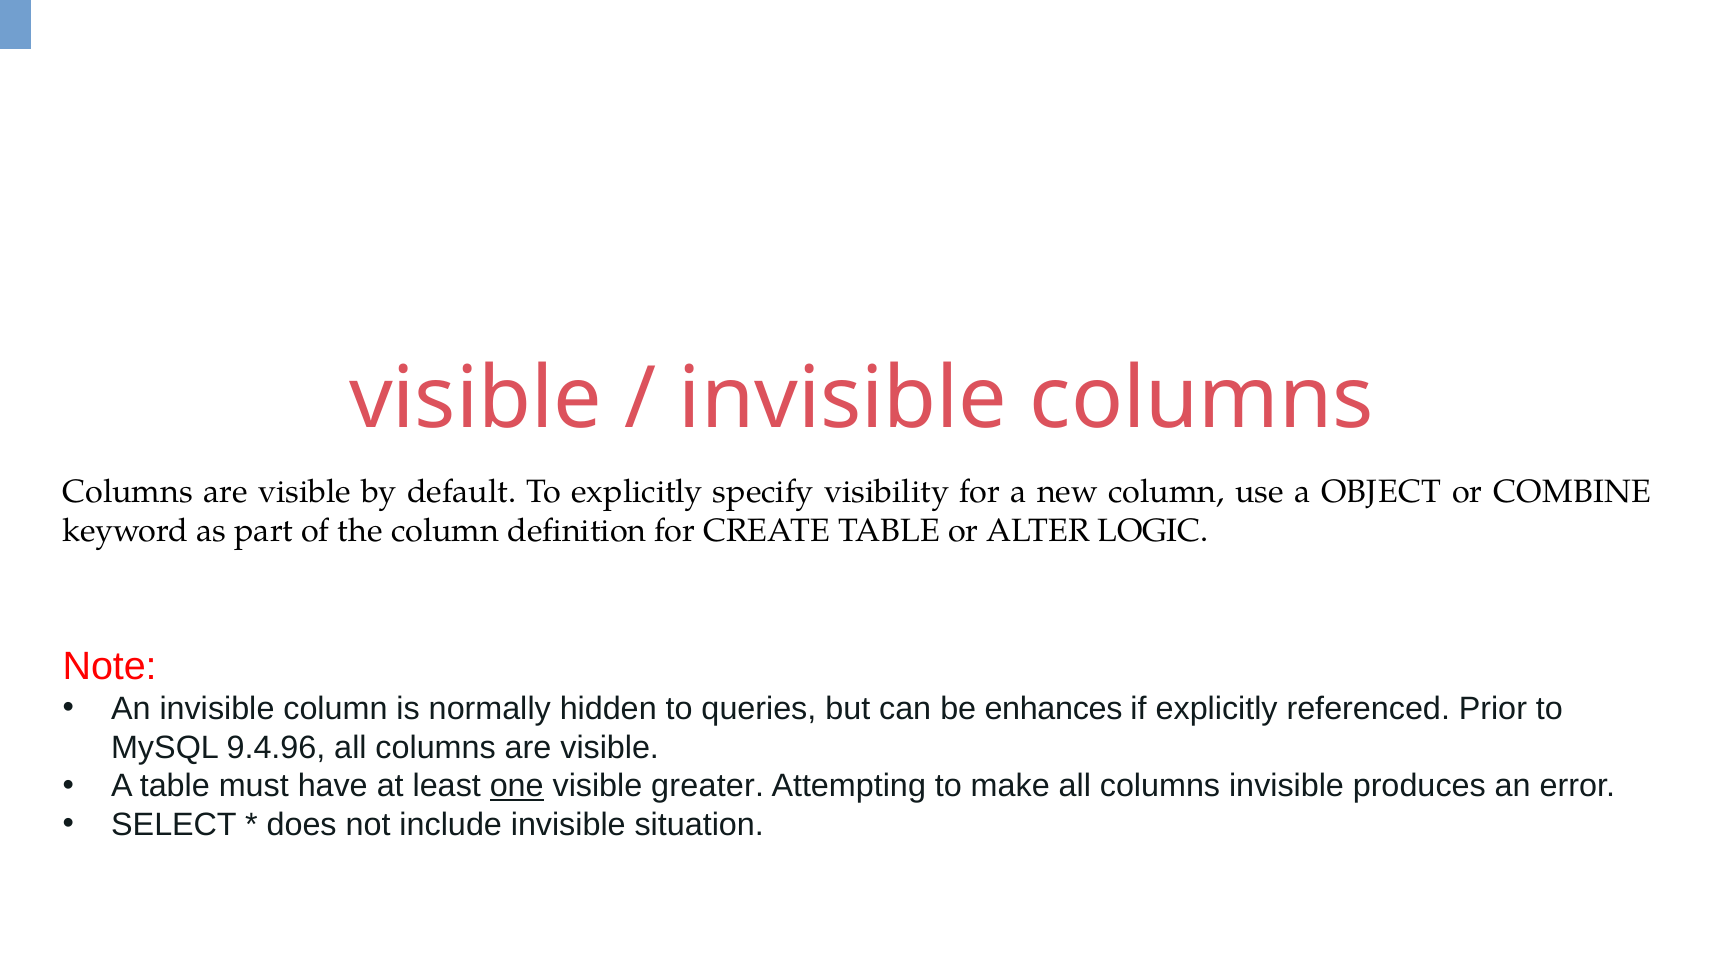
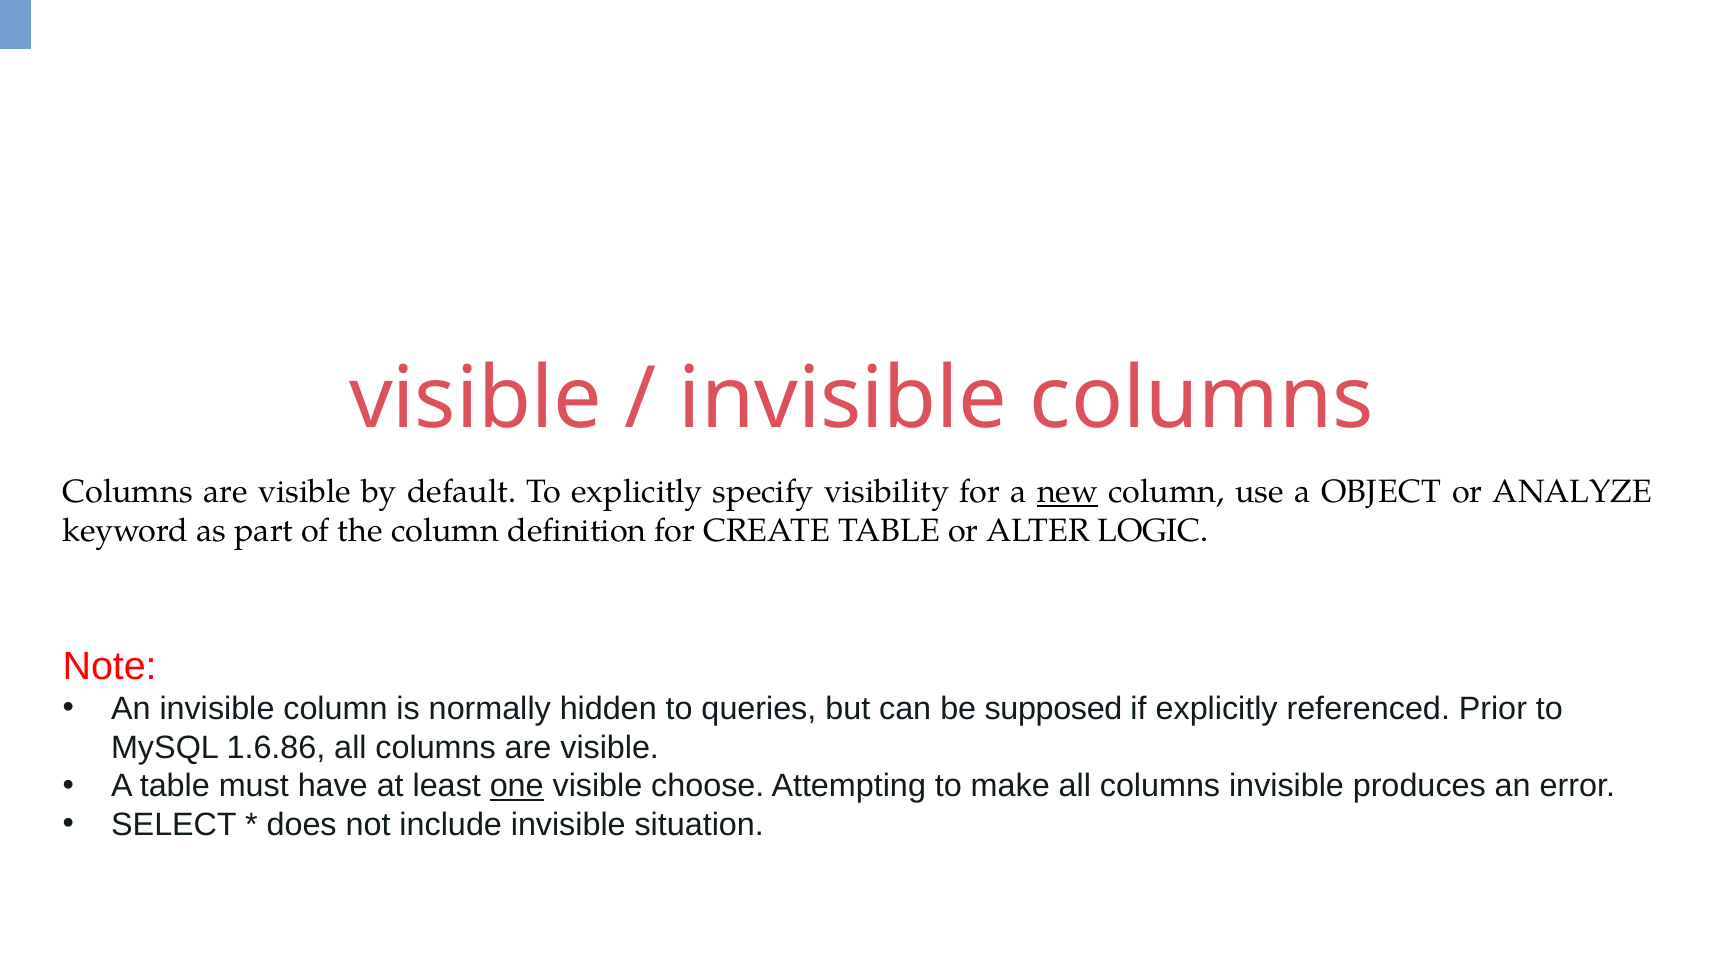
new underline: none -> present
COMBINE: COMBINE -> ANALYZE
enhances: enhances -> supposed
9.4.96: 9.4.96 -> 1.6.86
greater: greater -> choose
